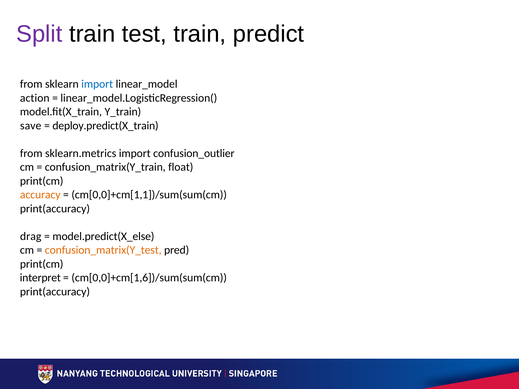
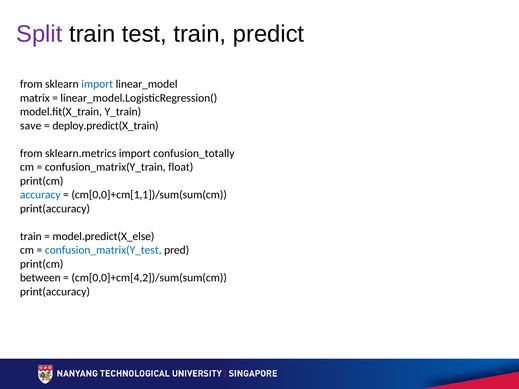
action: action -> matrix
confusion_outlier: confusion_outlier -> confusion_totally
accuracy colour: orange -> blue
drag at (31, 236): drag -> train
confusion_matrix(Y_test colour: orange -> blue
interpret: interpret -> between
cm[0,0]+cm[1,6])/sum(sum(cm: cm[0,0]+cm[1,6])/sum(sum(cm -> cm[0,0]+cm[4,2])/sum(sum(cm
